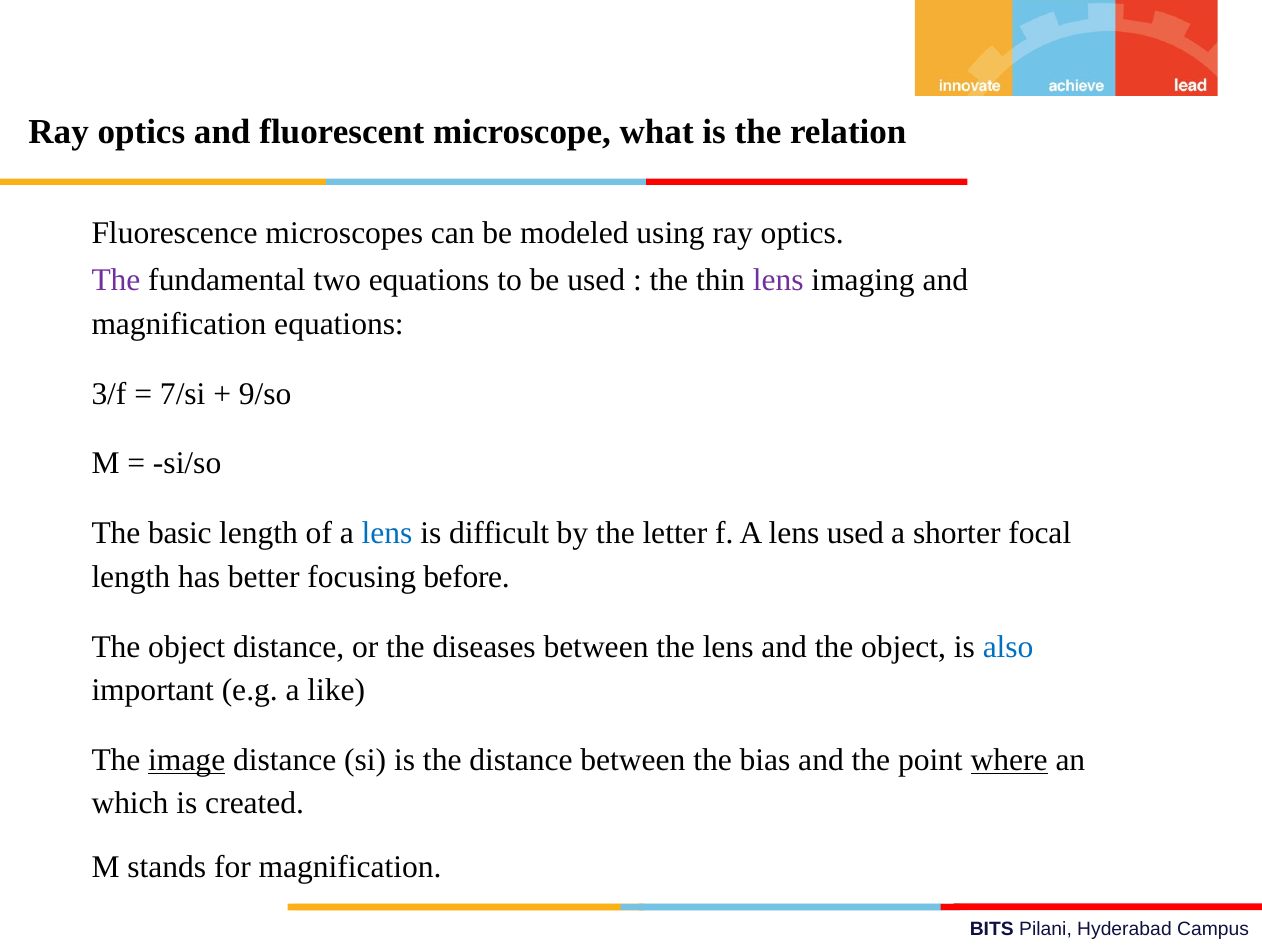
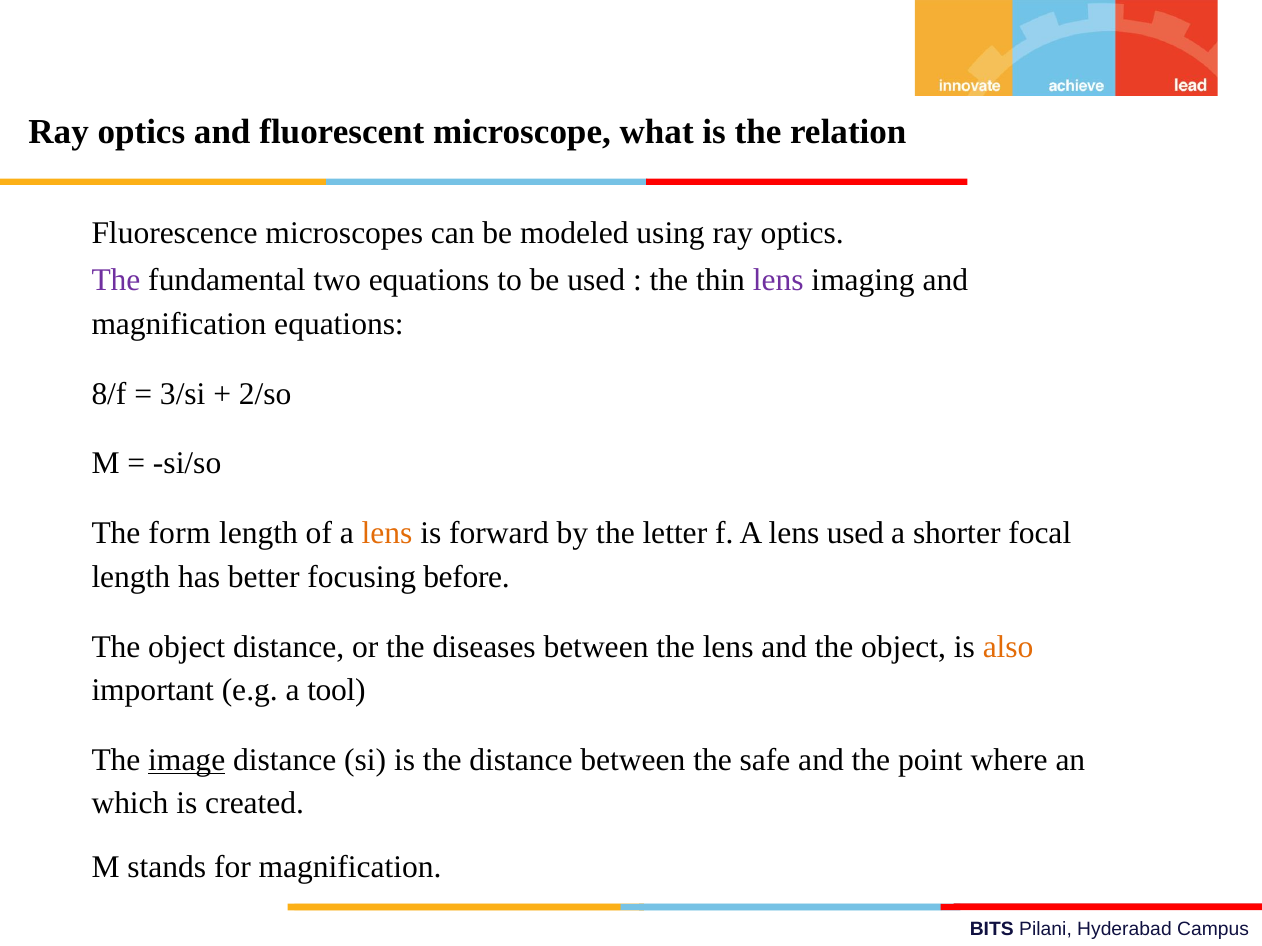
3/f: 3/f -> 8/f
7/si: 7/si -> 3/si
9/so: 9/so -> 2/so
basic: basic -> form
lens at (387, 534) colour: blue -> orange
difficult: difficult -> forward
also colour: blue -> orange
like: like -> tool
bias: bias -> safe
where underline: present -> none
